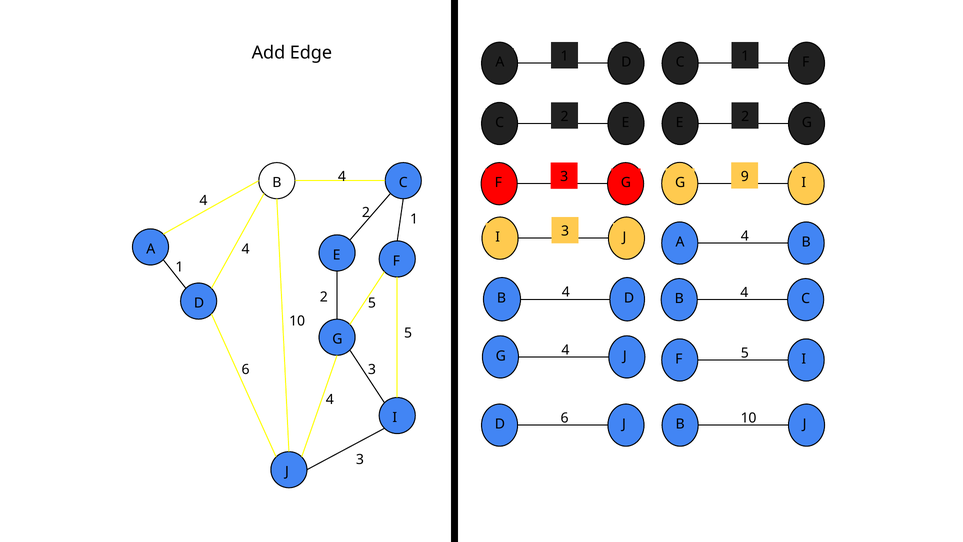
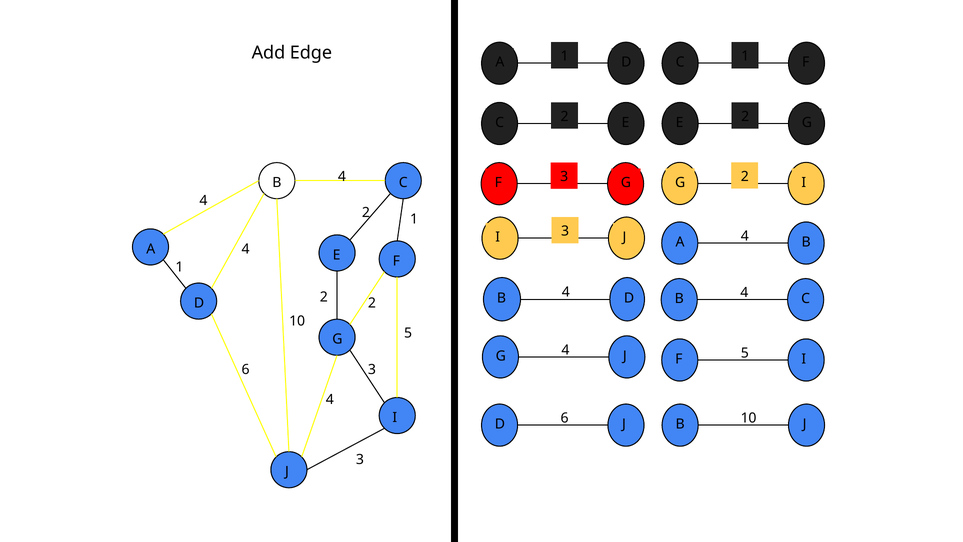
3 9: 9 -> 2
5 at (372, 303): 5 -> 2
